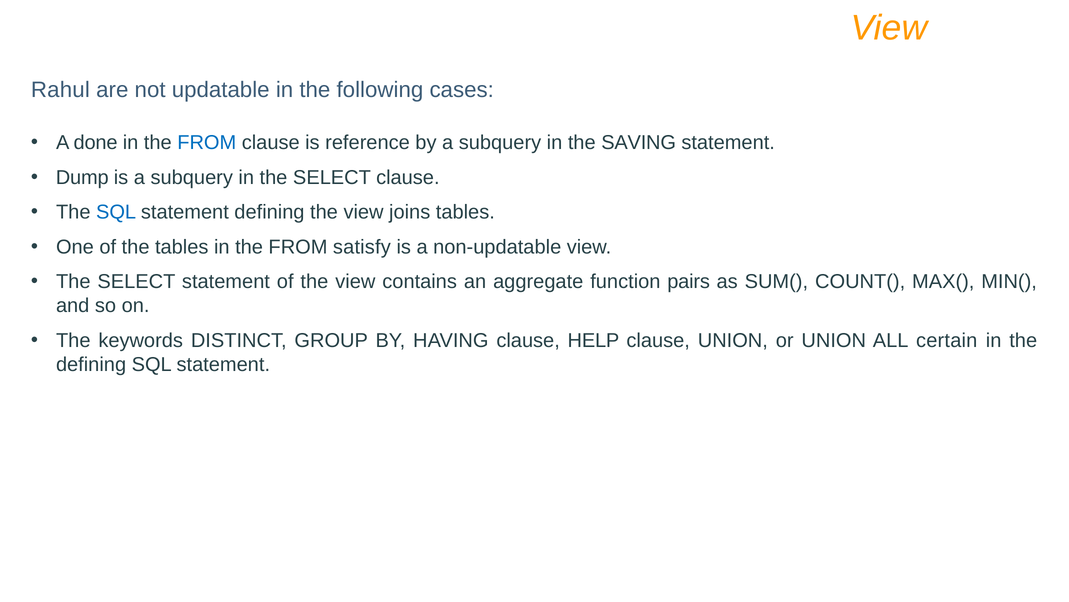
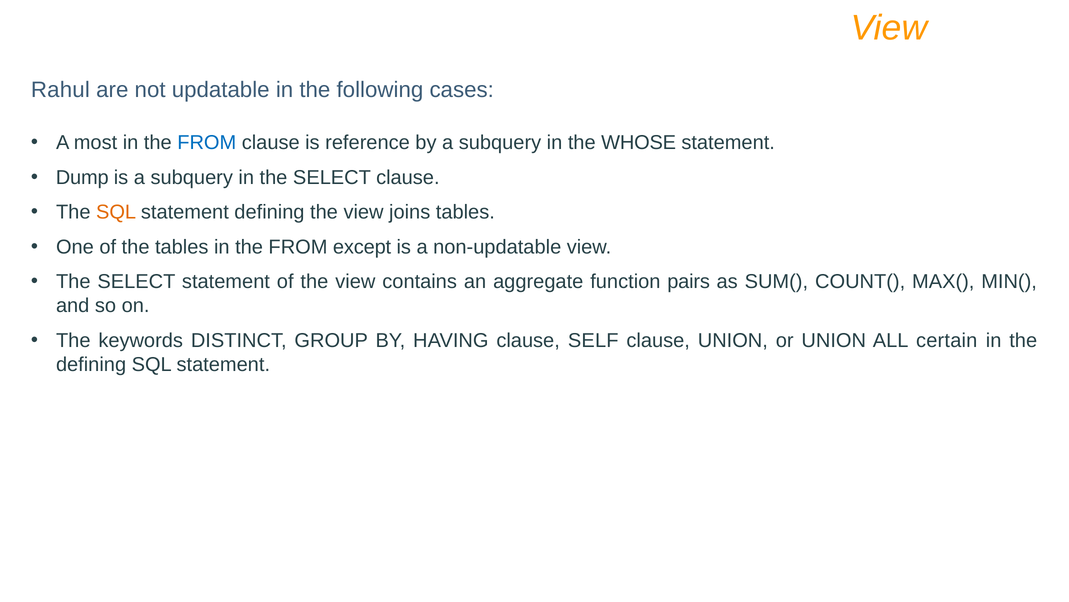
done: done -> most
SAVING: SAVING -> WHOSE
SQL at (116, 212) colour: blue -> orange
satisfy: satisfy -> except
HELP: HELP -> SELF
